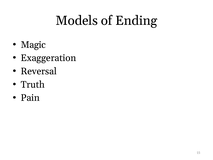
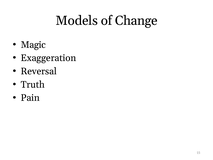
Ending: Ending -> Change
